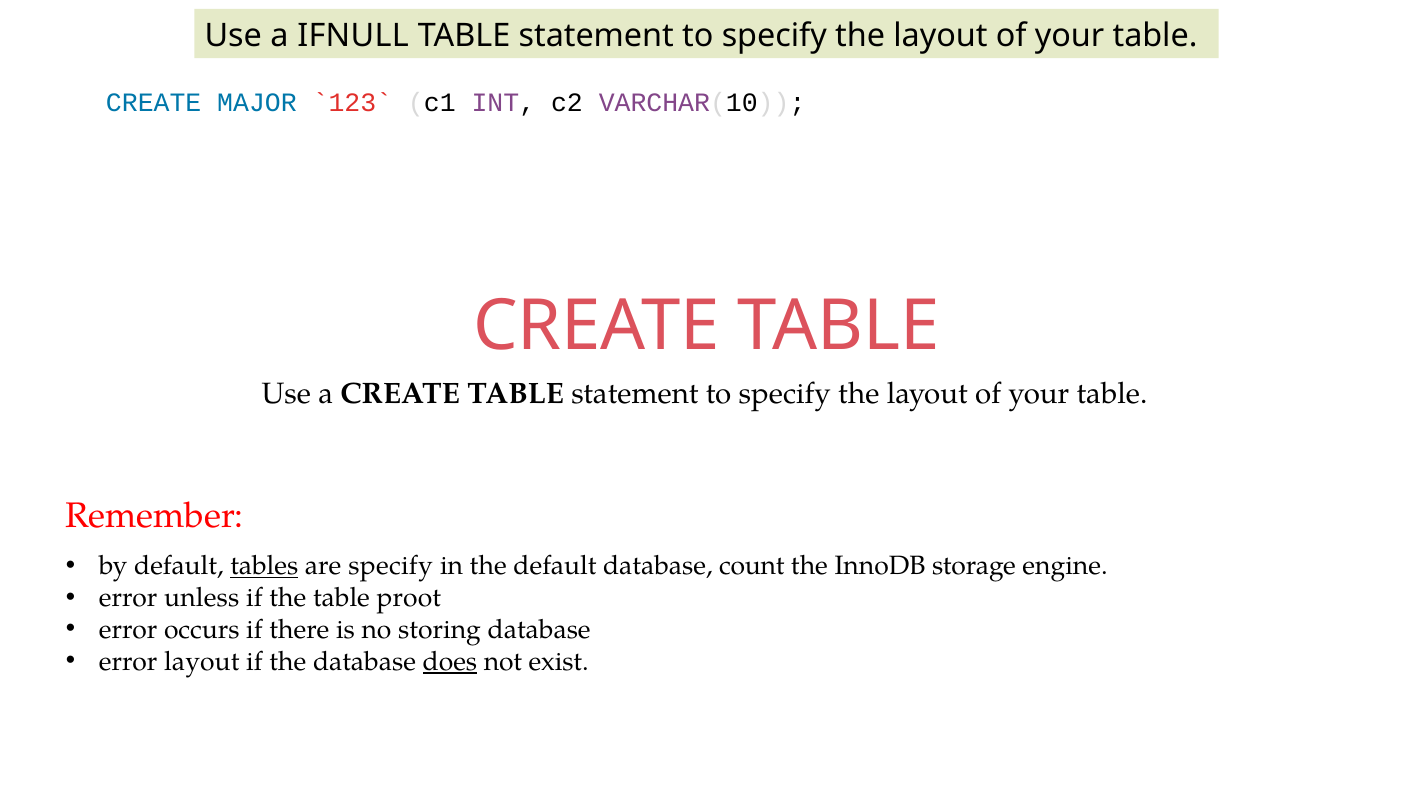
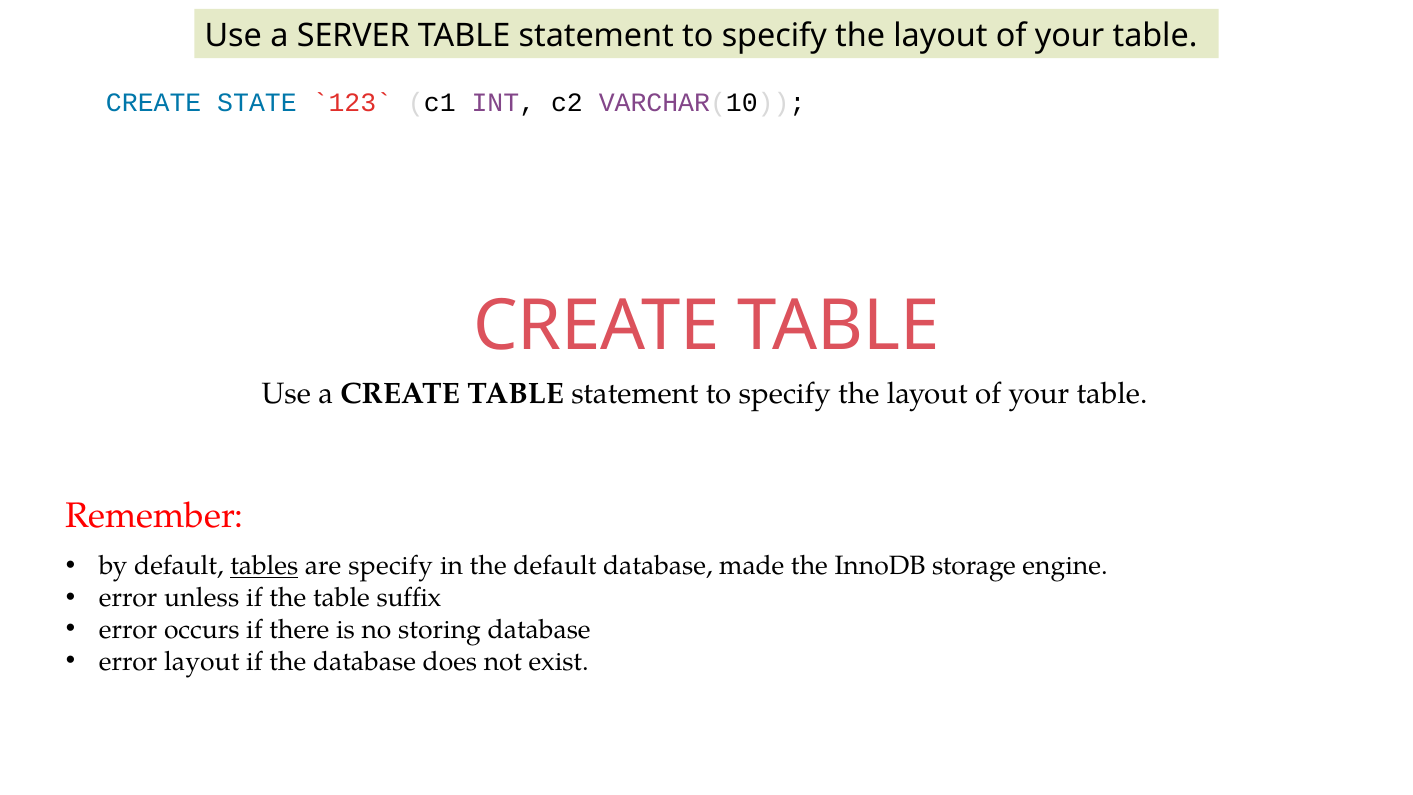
IFNULL: IFNULL -> SERVER
MAJOR: MAJOR -> STATE
count: count -> made
proot: proot -> suffix
does underline: present -> none
